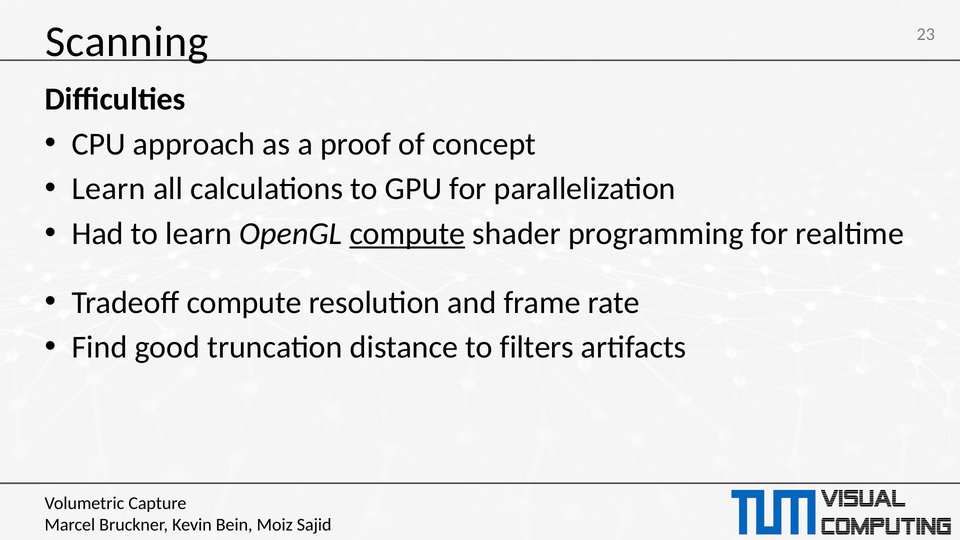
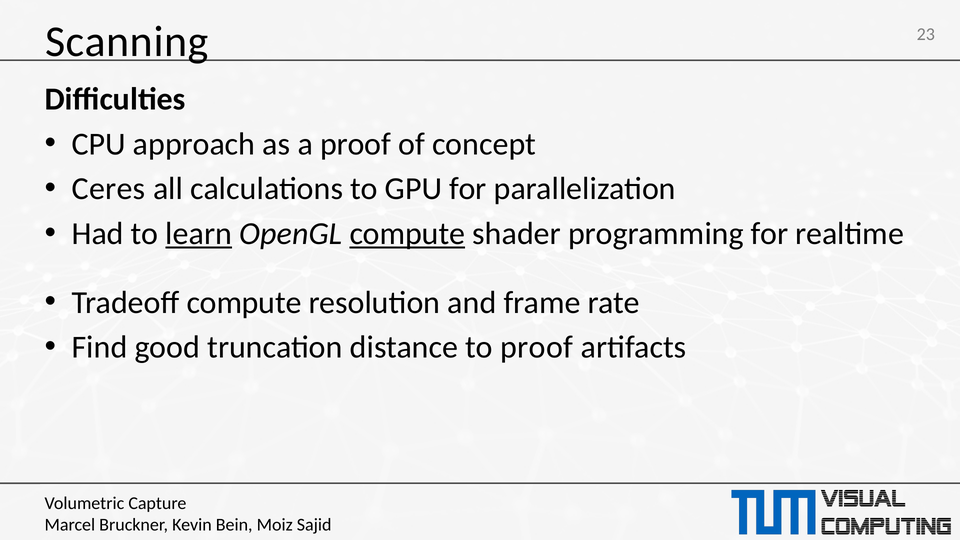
Learn at (109, 189): Learn -> Ceres
learn at (199, 234) underline: none -> present
to filters: filters -> proof
